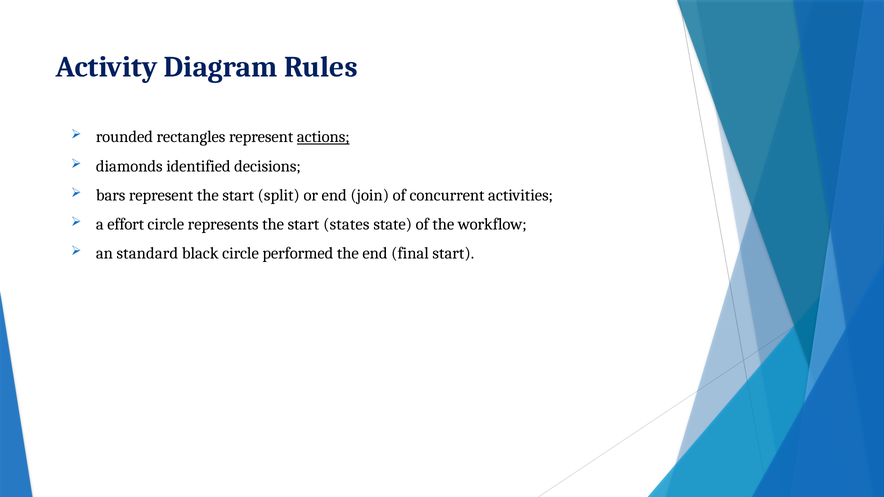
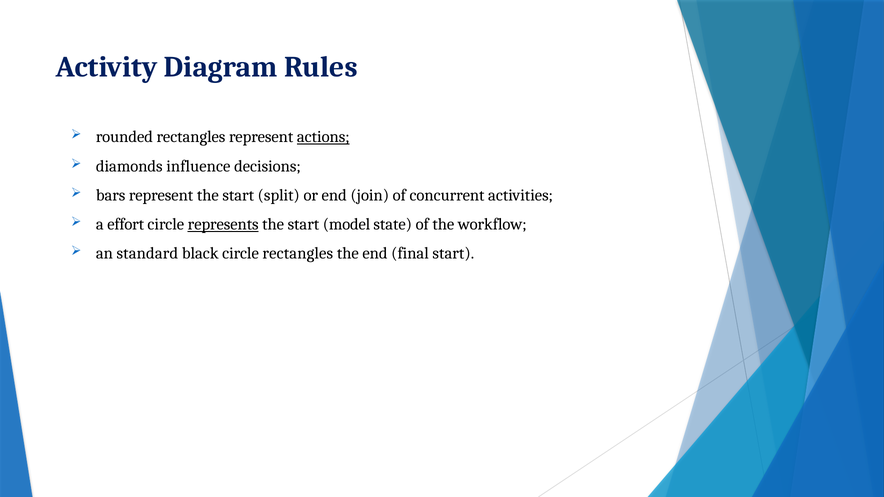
identified: identified -> influence
represents underline: none -> present
states: states -> model
circle performed: performed -> rectangles
